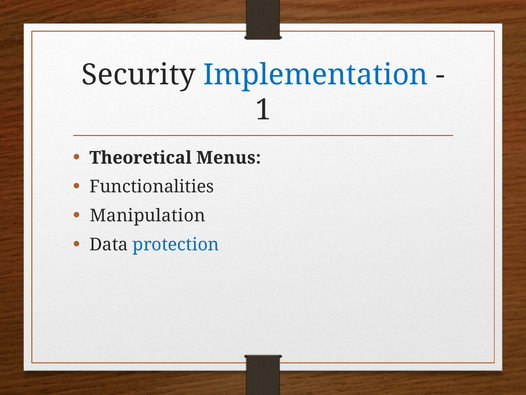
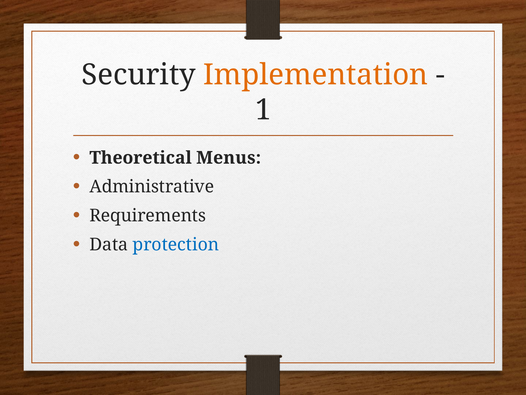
Implementation colour: blue -> orange
Functionalities: Functionalities -> Administrative
Manipulation: Manipulation -> Requirements
